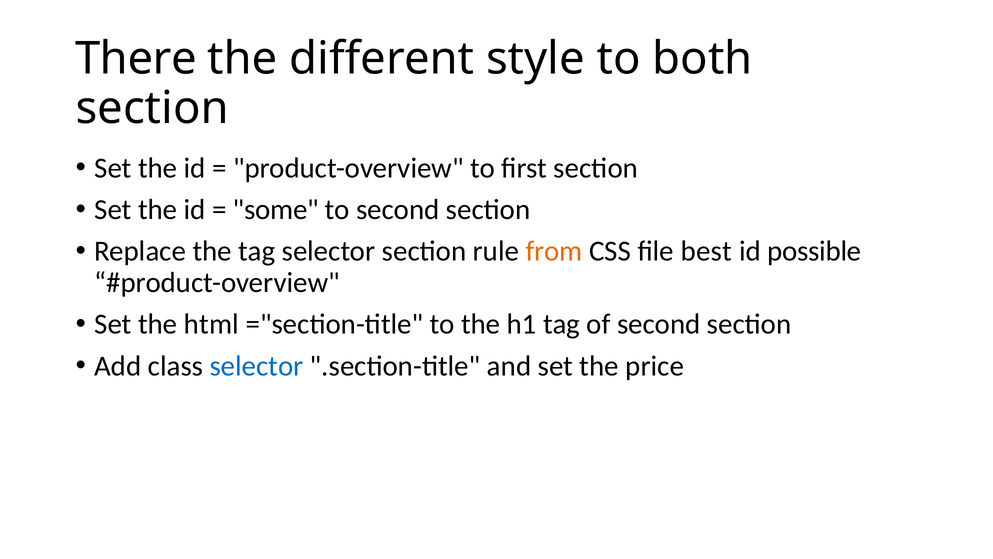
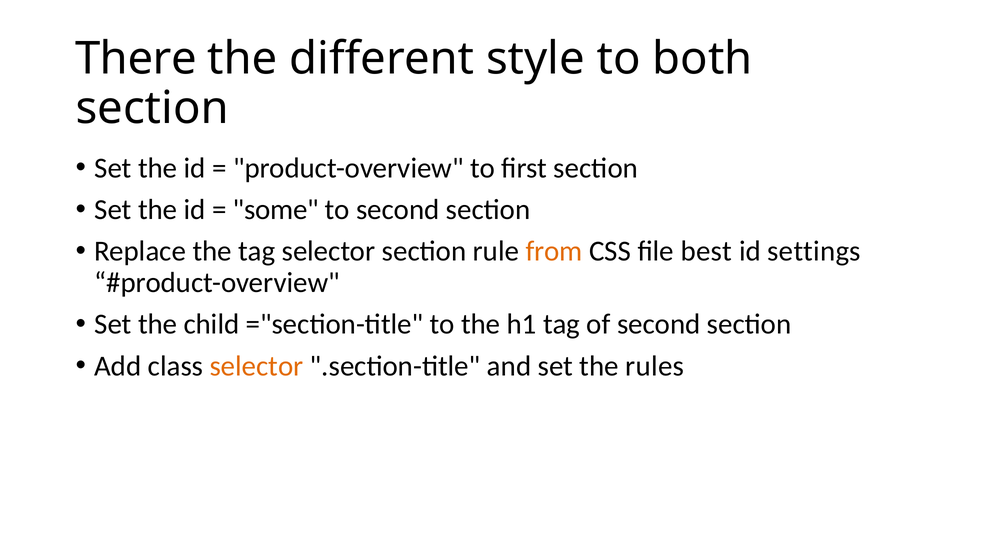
possible: possible -> settings
html: html -> child
selector at (257, 366) colour: blue -> orange
price: price -> rules
